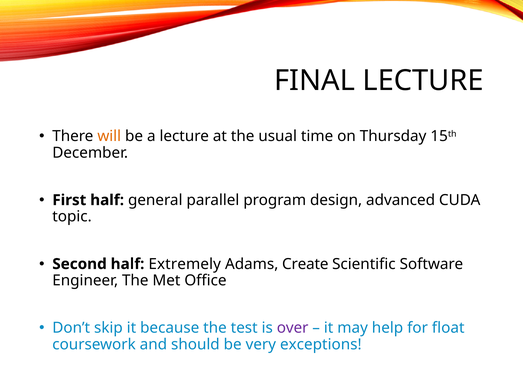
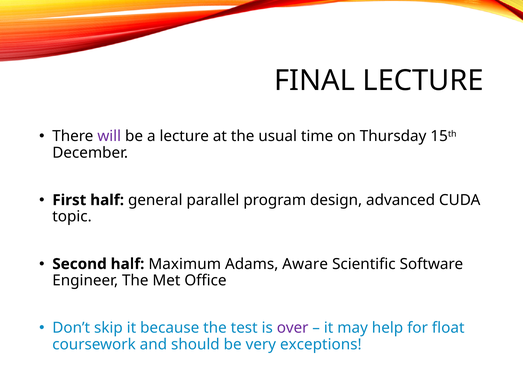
will colour: orange -> purple
Extremely: Extremely -> Maximum
Create: Create -> Aware
